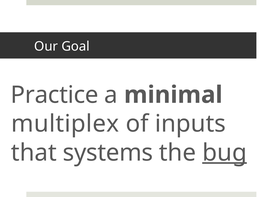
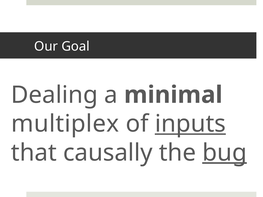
Practice: Practice -> Dealing
inputs underline: none -> present
systems: systems -> causally
